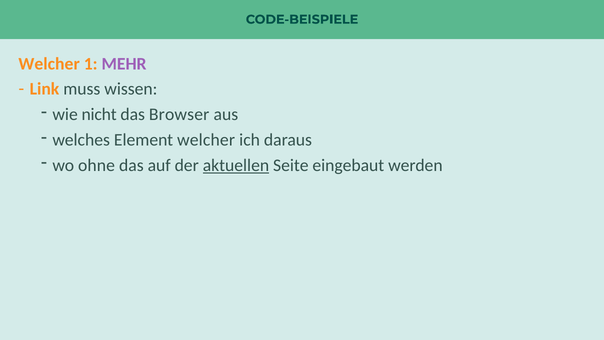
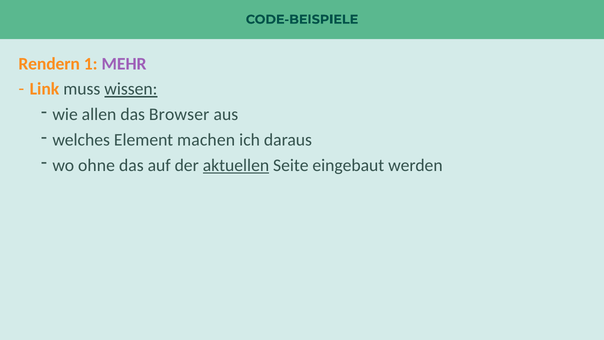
Welcher at (49, 64): Welcher -> Rendern
wissen underline: none -> present
nicht: nicht -> allen
Element welcher: welcher -> machen
